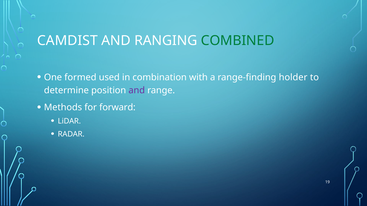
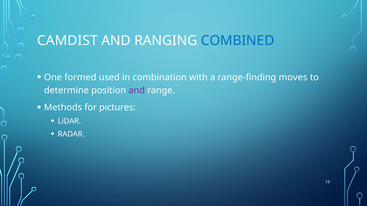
COMBINED colour: green -> blue
holder: holder -> moves
forward: forward -> pictures
